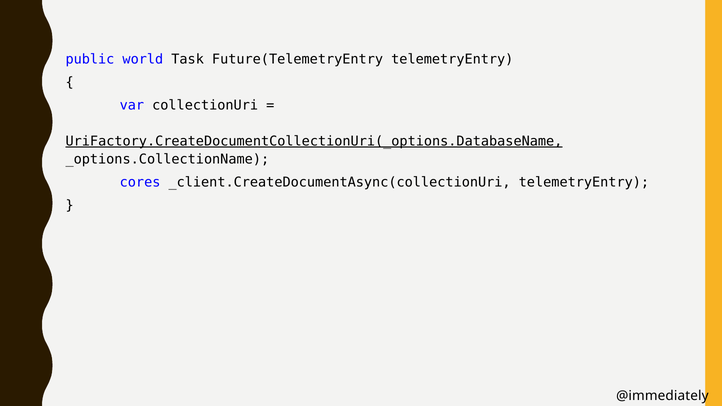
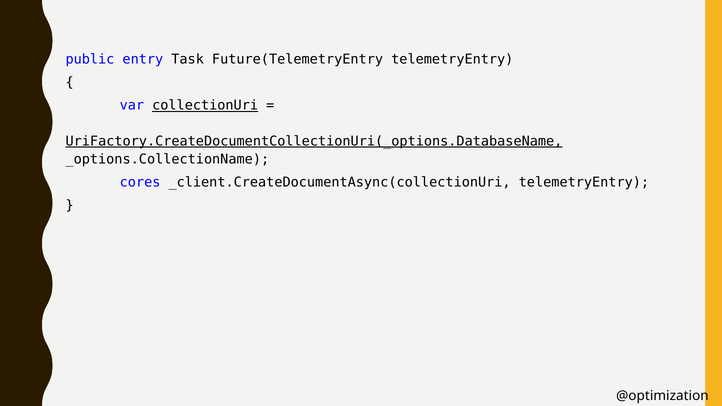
world: world -> entry
collectionUri underline: none -> present
@immediately: @immediately -> @optimization
